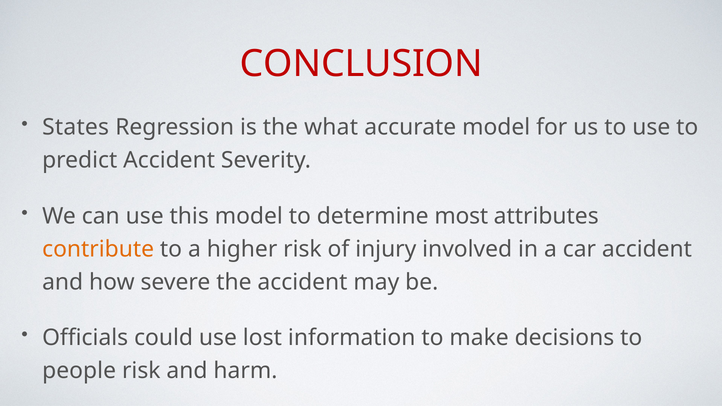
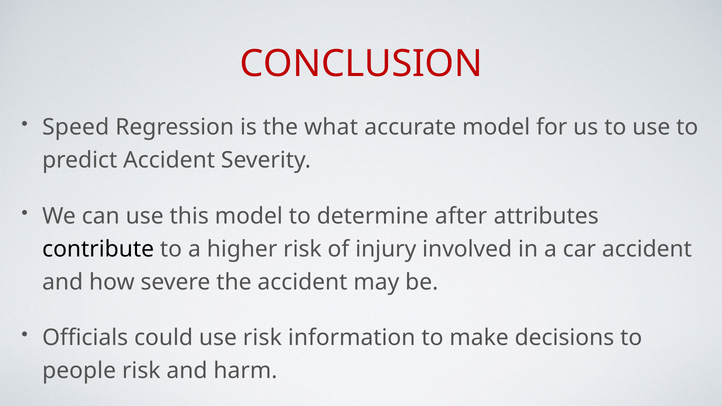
States: States -> Speed
most: most -> after
contribute colour: orange -> black
use lost: lost -> risk
